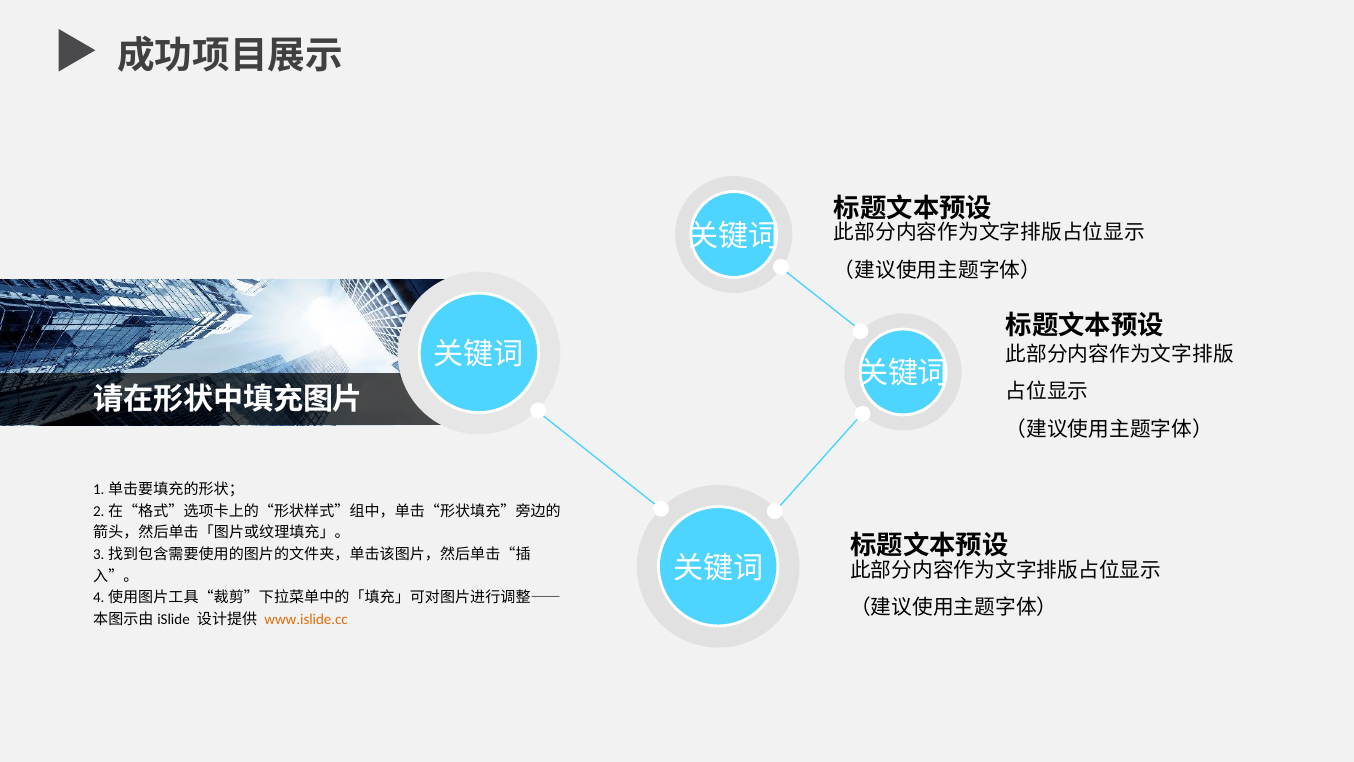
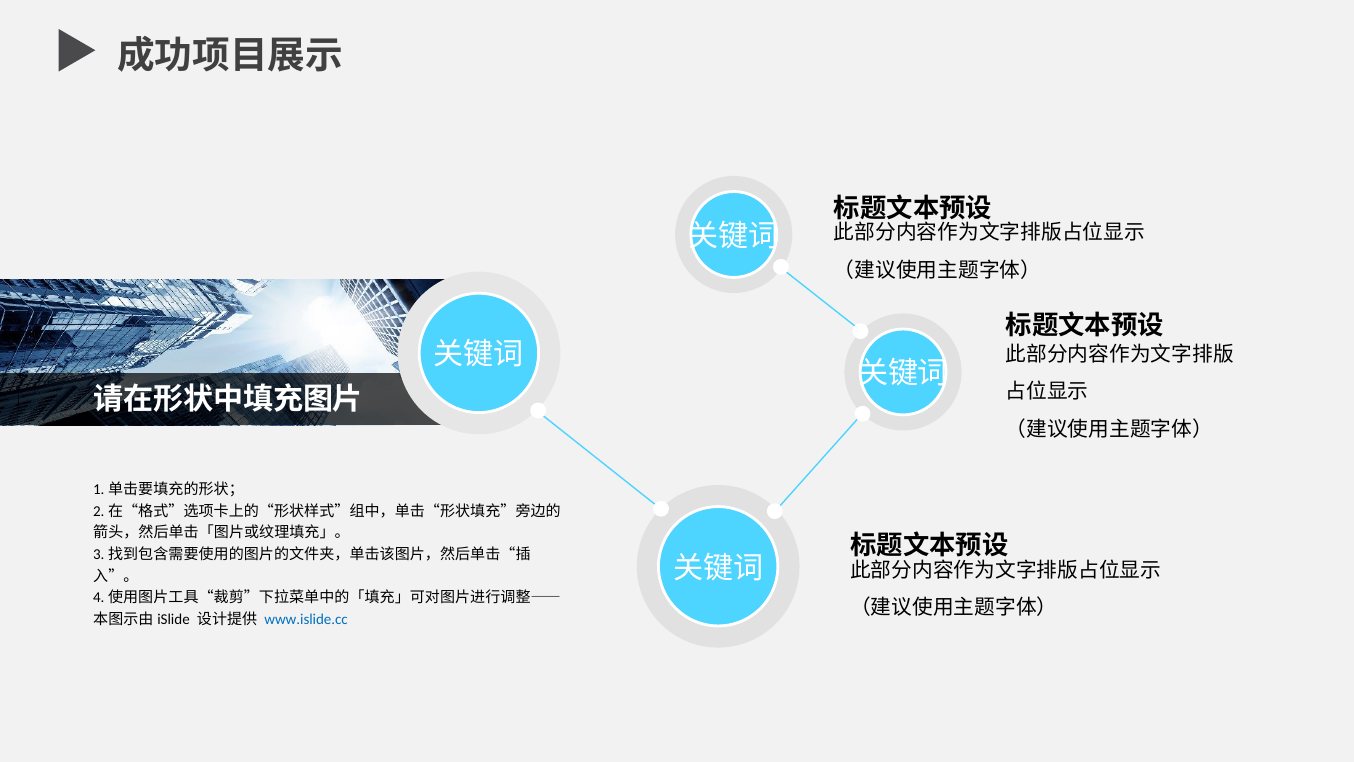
www.islide.cc colour: orange -> blue
